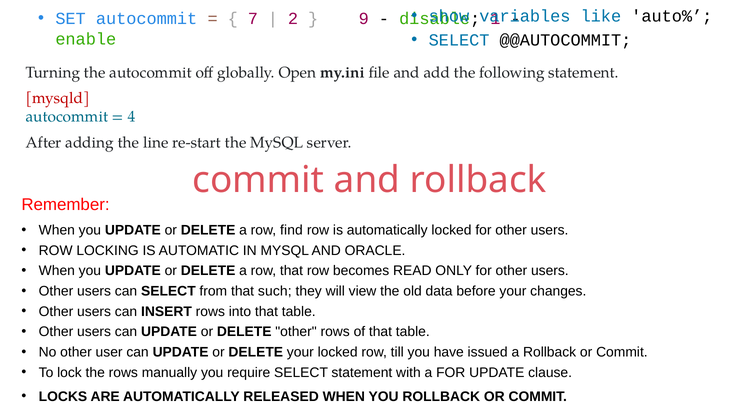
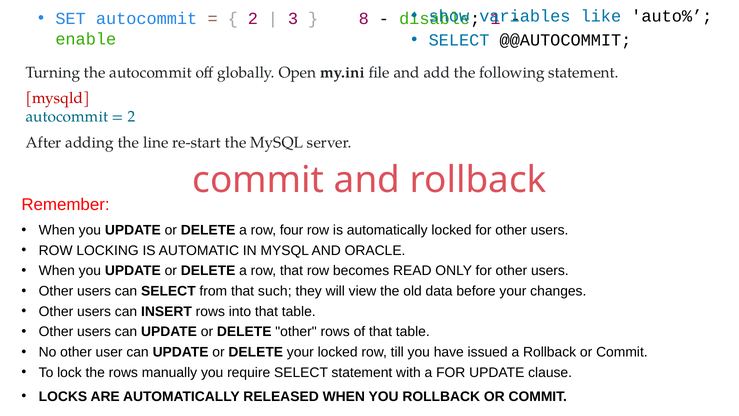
7 at (253, 19): 7 -> 2
2: 2 -> 3
9: 9 -> 8
4 at (131, 117): 4 -> 2
find: find -> four
